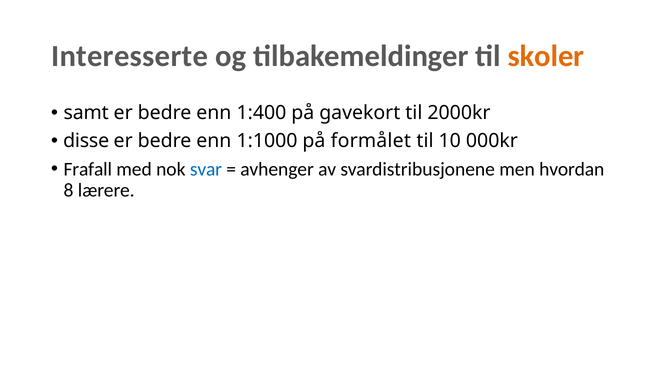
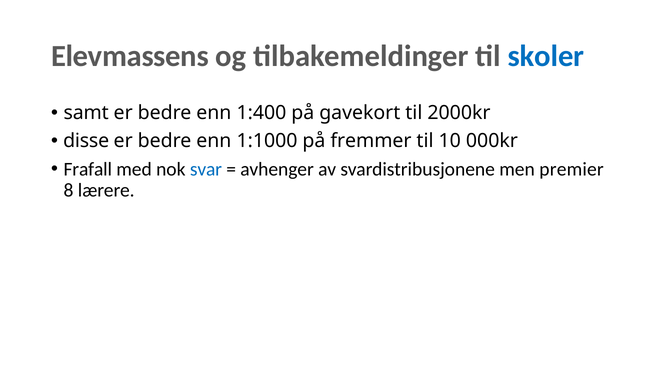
Interesserte: Interesserte -> Elevmassens
skoler colour: orange -> blue
formålet: formålet -> fremmer
hvordan: hvordan -> premier
